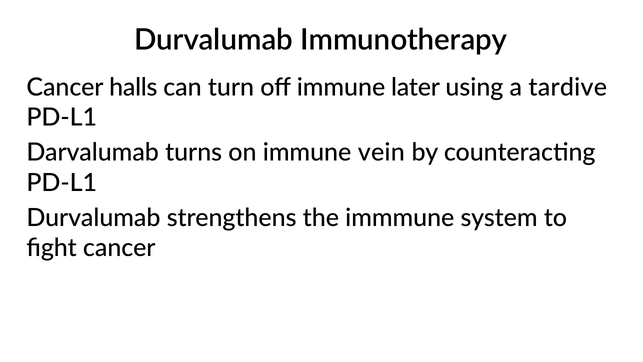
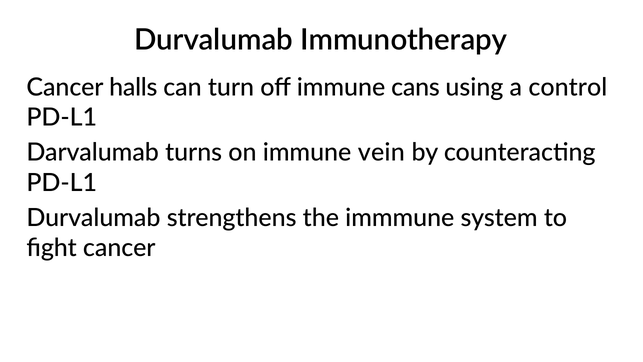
later: later -> cans
tardive: tardive -> control
